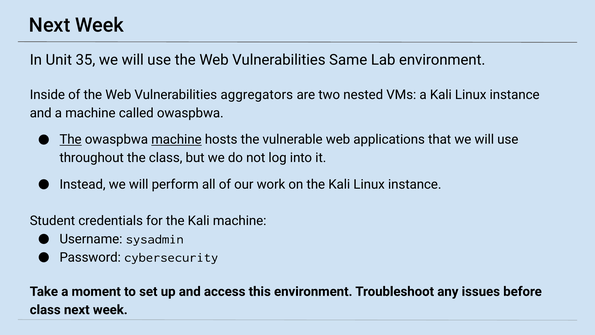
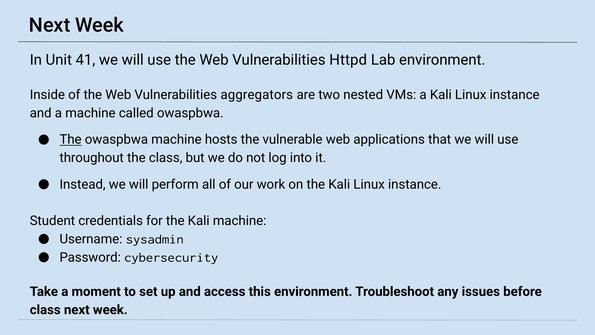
35: 35 -> 41
Same: Same -> Httpd
machine at (176, 139) underline: present -> none
